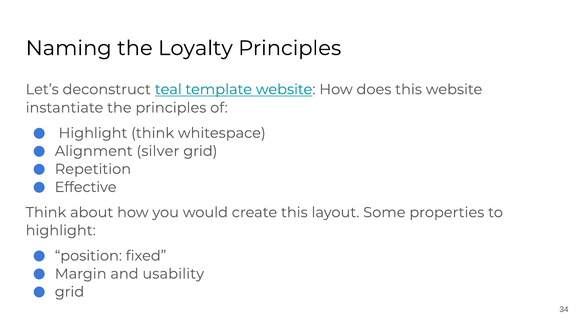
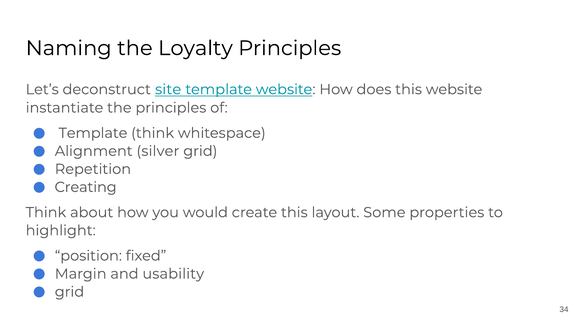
teal: teal -> site
Highlight at (93, 133): Highlight -> Template
Effective: Effective -> Creating
